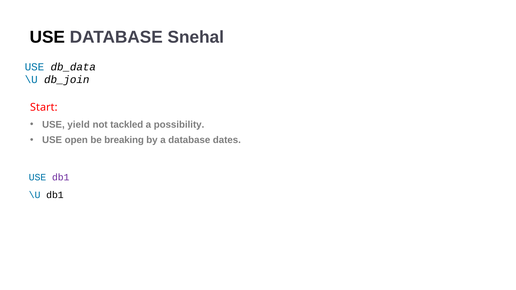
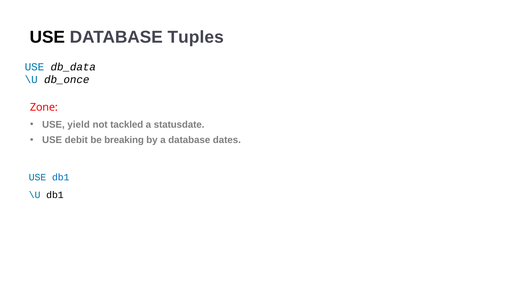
Snehal: Snehal -> Tuples
db_join: db_join -> db_once
Start: Start -> Zone
possibility: possibility -> statusdate
open: open -> debit
db1 at (61, 178) colour: purple -> blue
